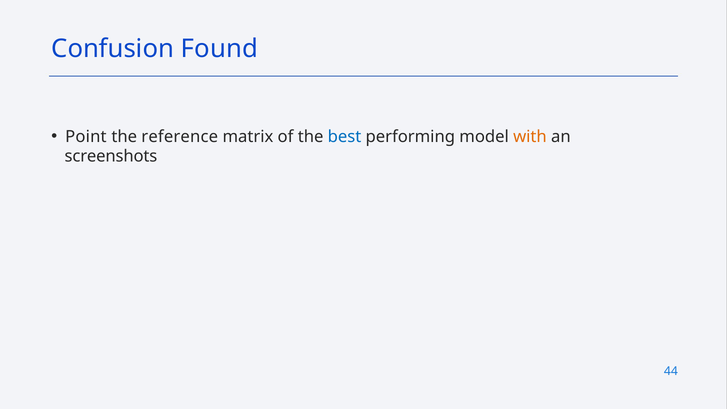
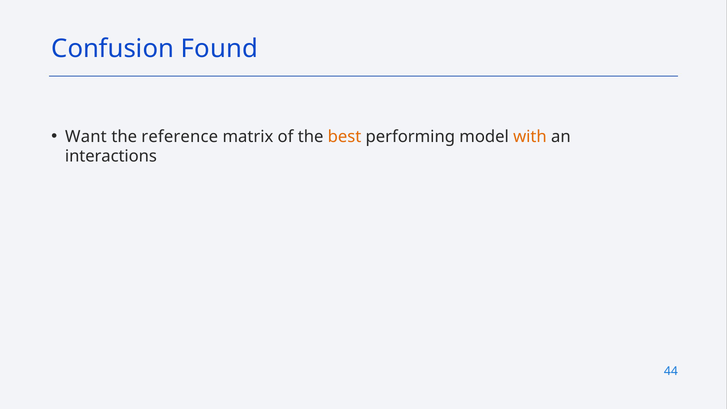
Point: Point -> Want
best colour: blue -> orange
screenshots: screenshots -> interactions
